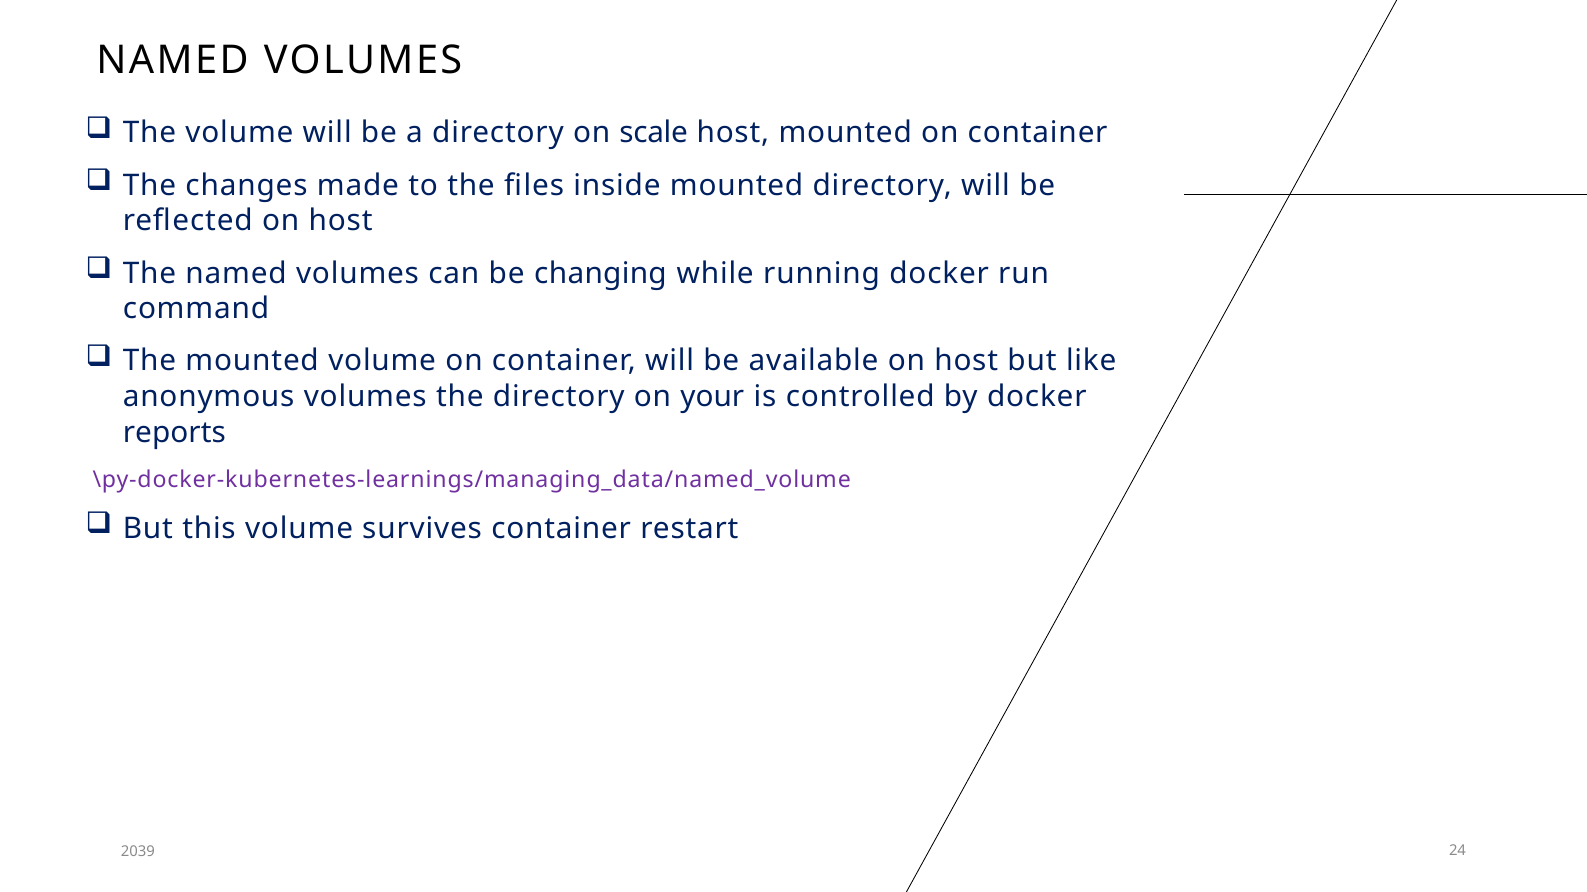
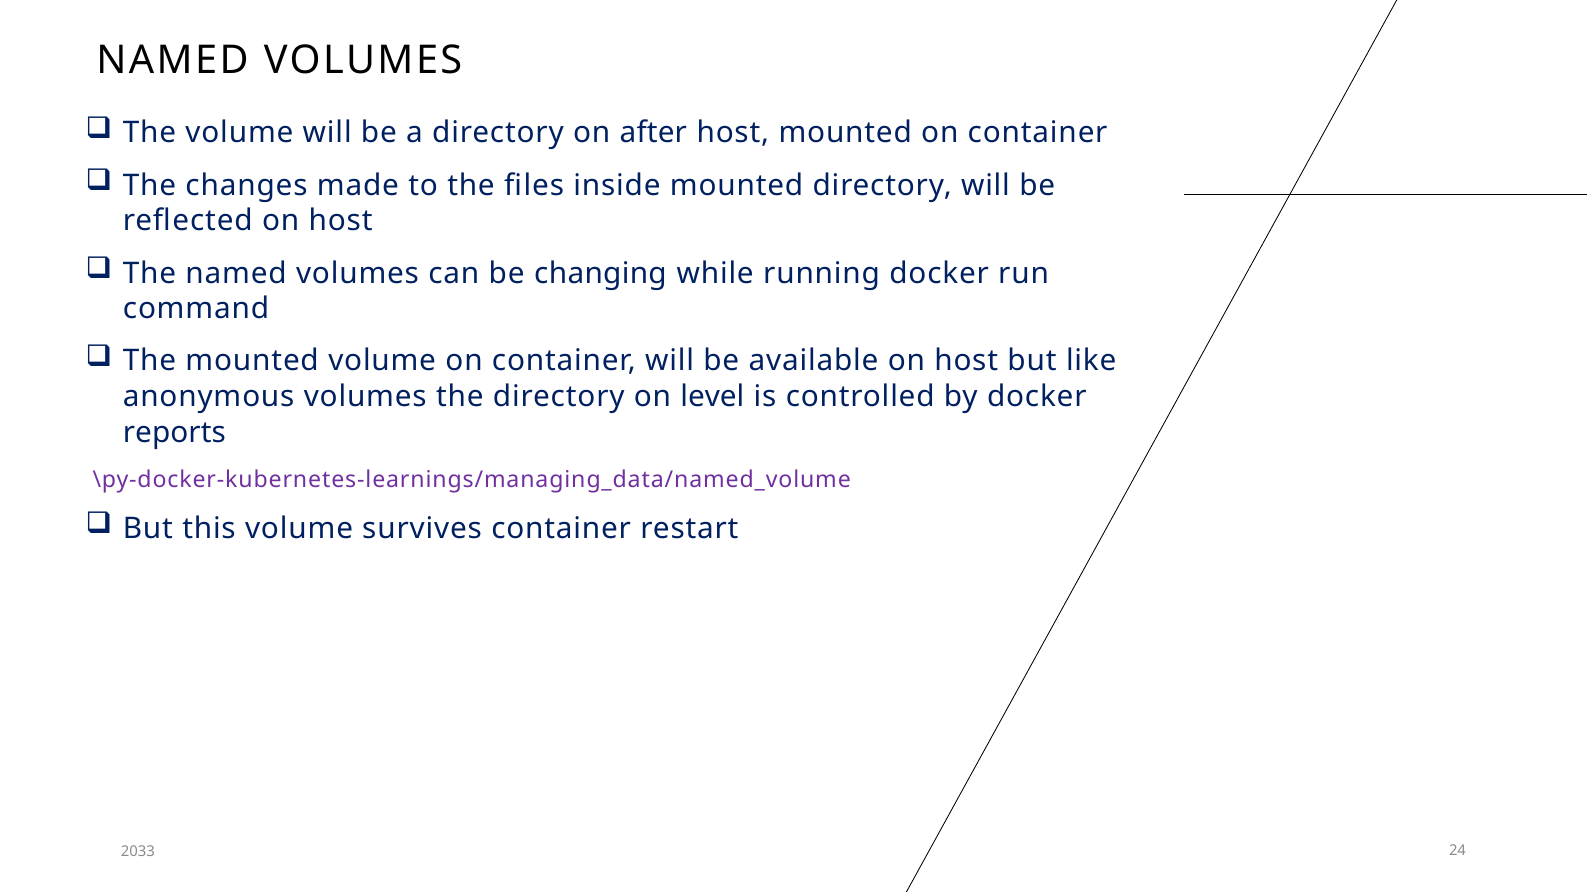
scale: scale -> after
your: your -> level
2039: 2039 -> 2033
